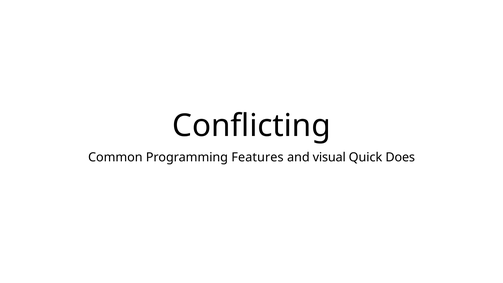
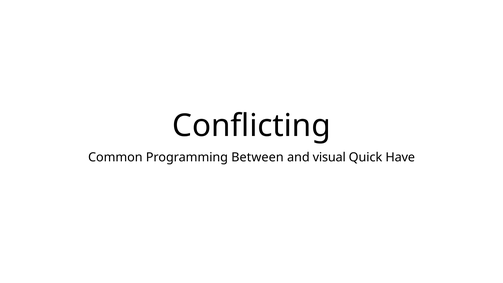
Features: Features -> Between
Does: Does -> Have
